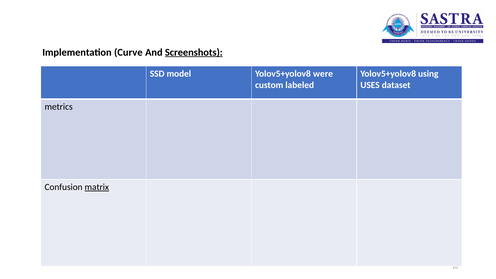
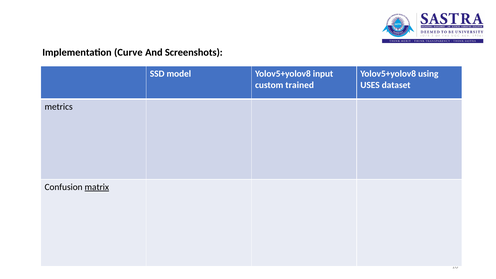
Screenshots underline: present -> none
were: were -> input
labeled: labeled -> trained
